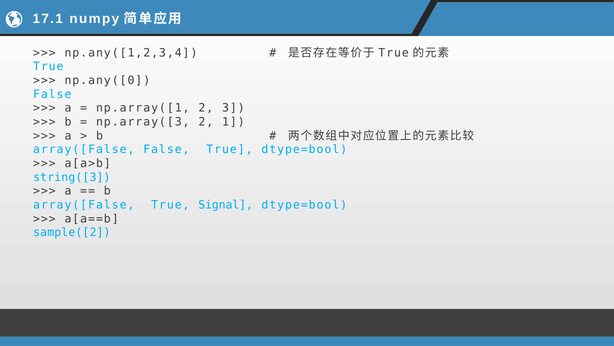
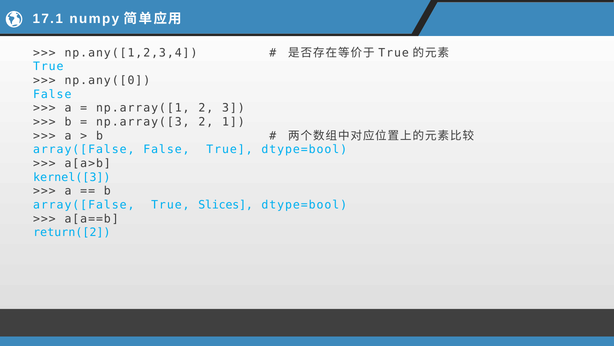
string([3: string([3 -> kernel([3
Signal: Signal -> Slices
sample([2: sample([2 -> return([2
